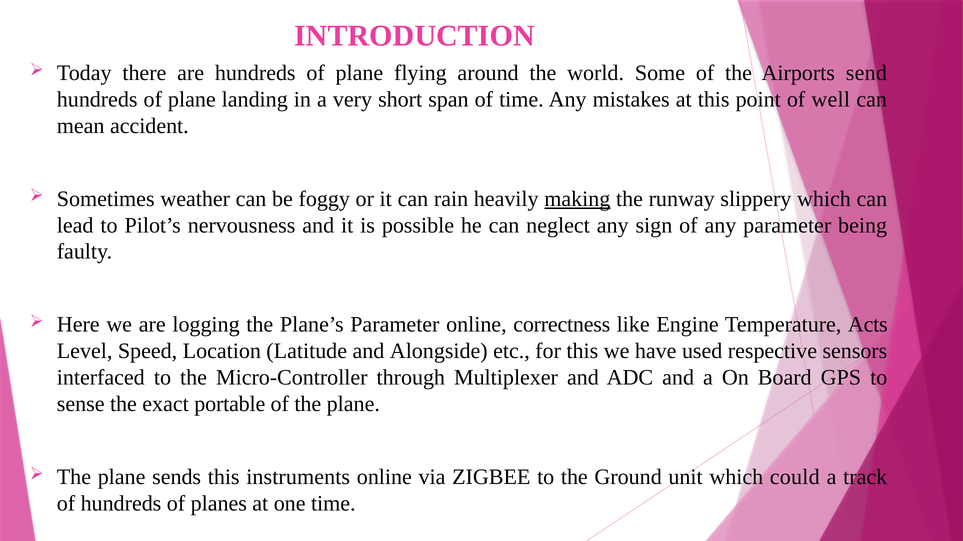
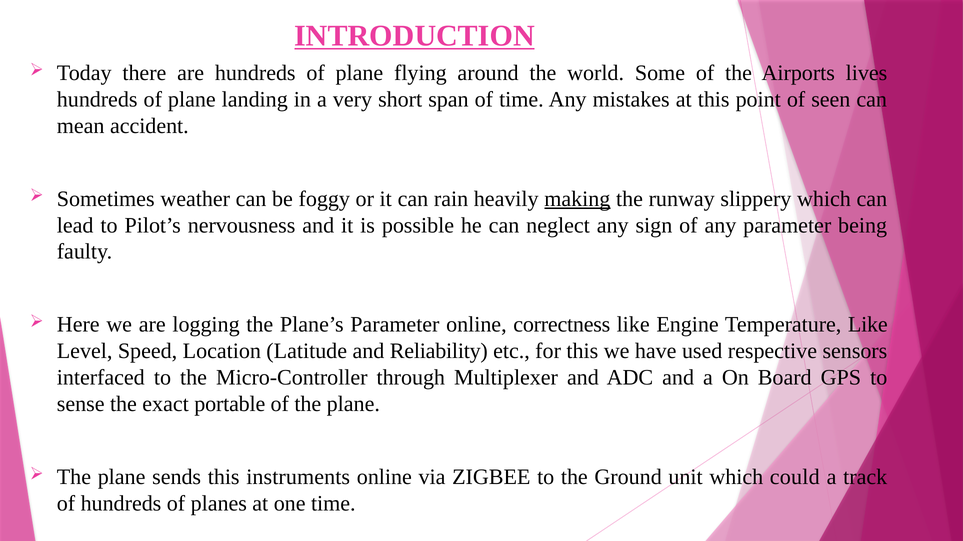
INTRODUCTION underline: none -> present
send: send -> lives
well: well -> seen
Temperature Acts: Acts -> Like
Alongside: Alongside -> Reliability
